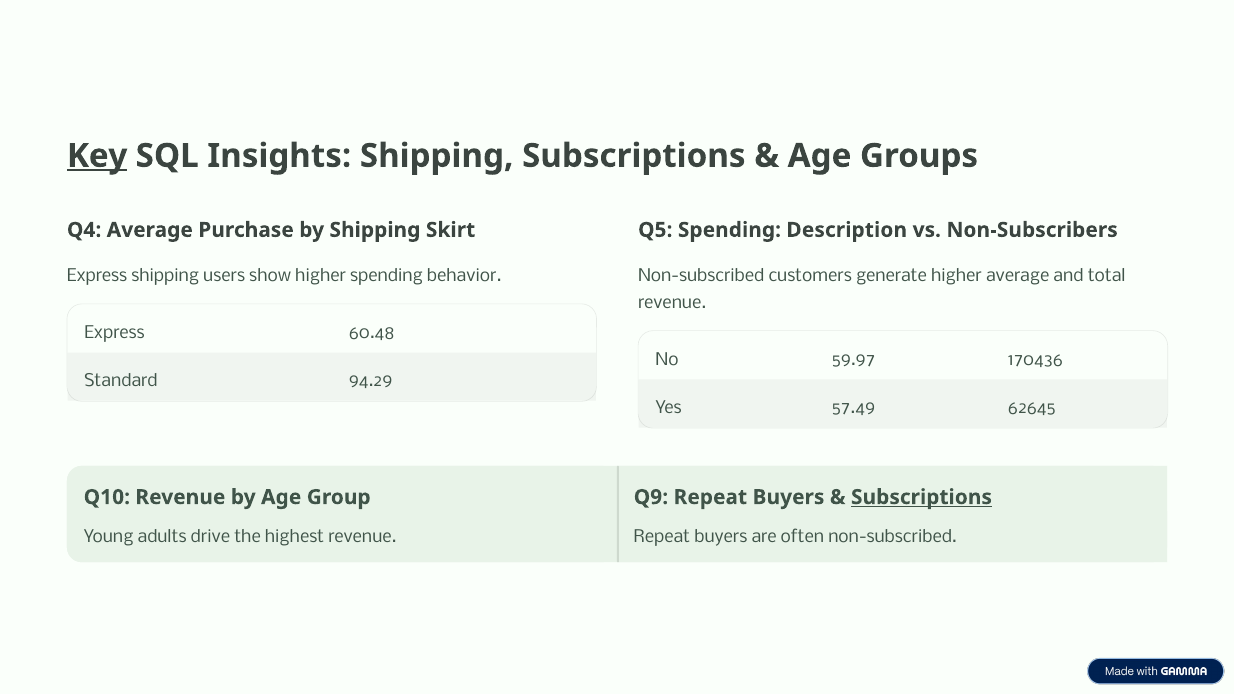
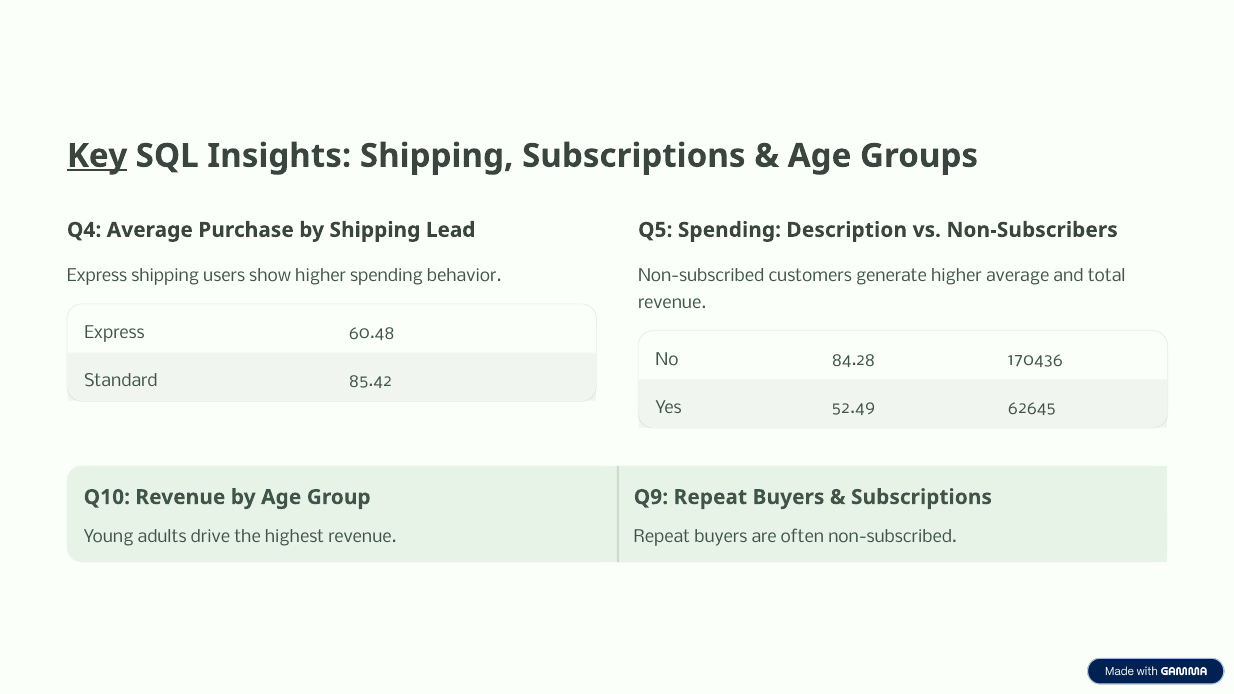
Skirt: Skirt -> Lead
59.97: 59.97 -> 84.28
94.29: 94.29 -> 85.42
57.49: 57.49 -> 52.49
Subscriptions at (921, 497) underline: present -> none
